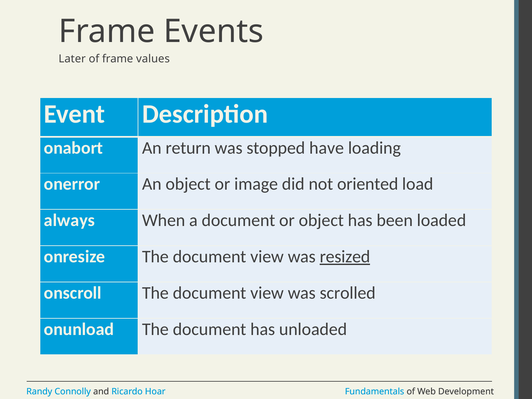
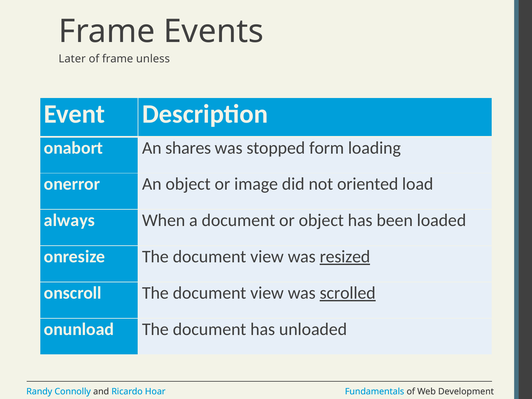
values: values -> unless
return: return -> shares
have: have -> form
scrolled underline: none -> present
